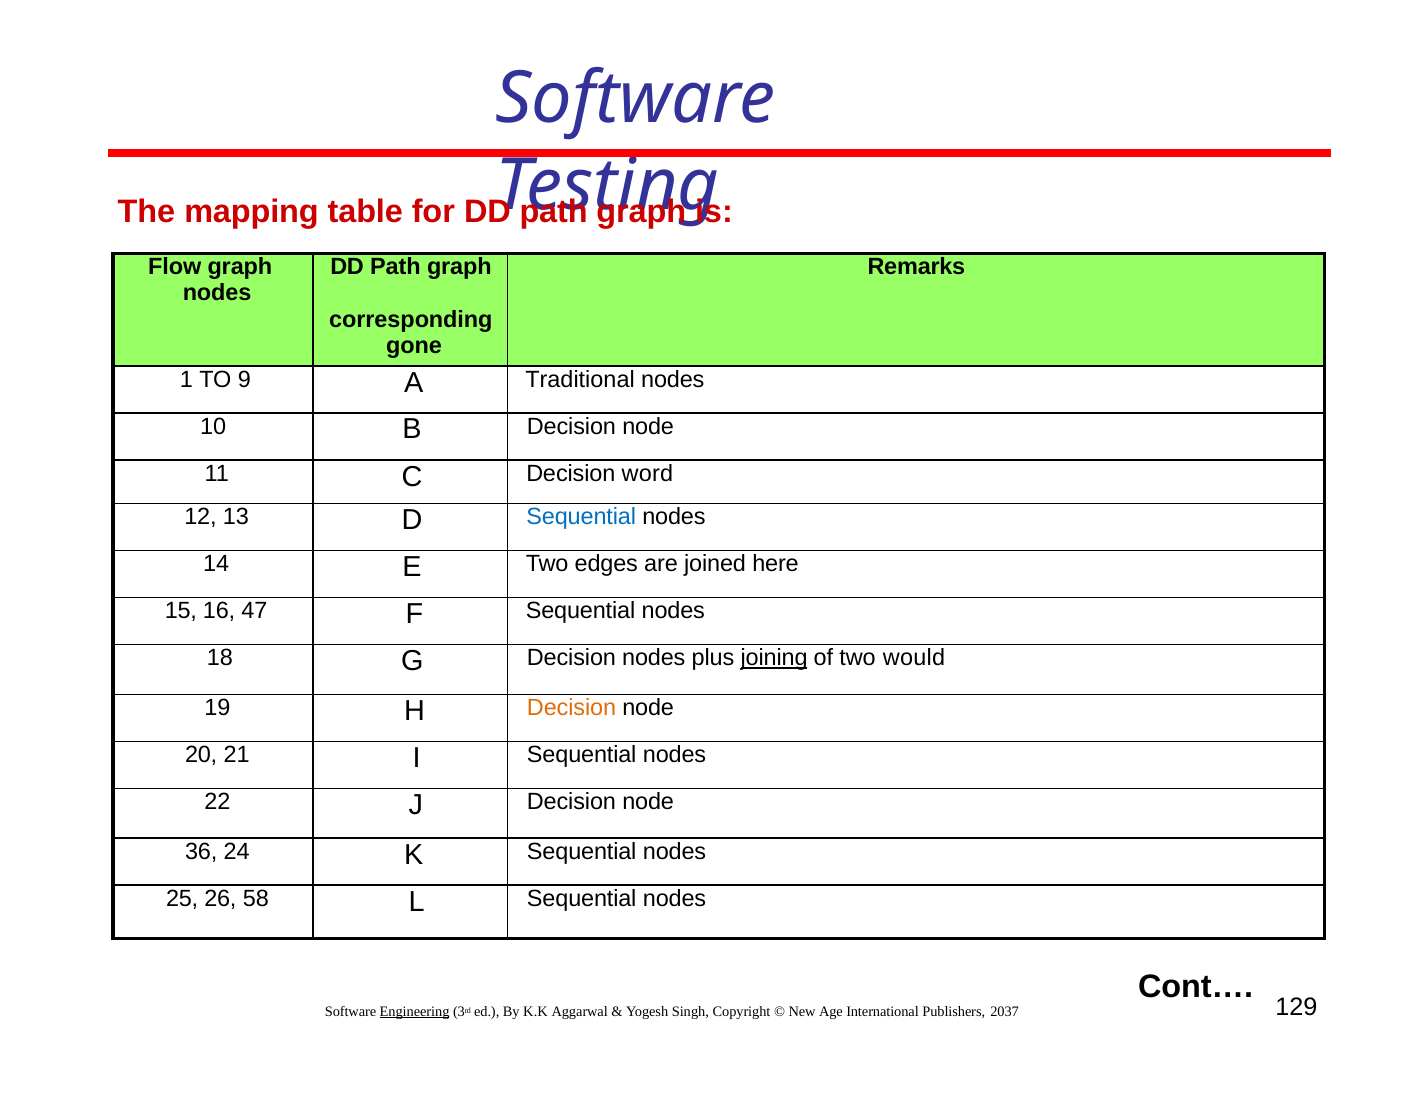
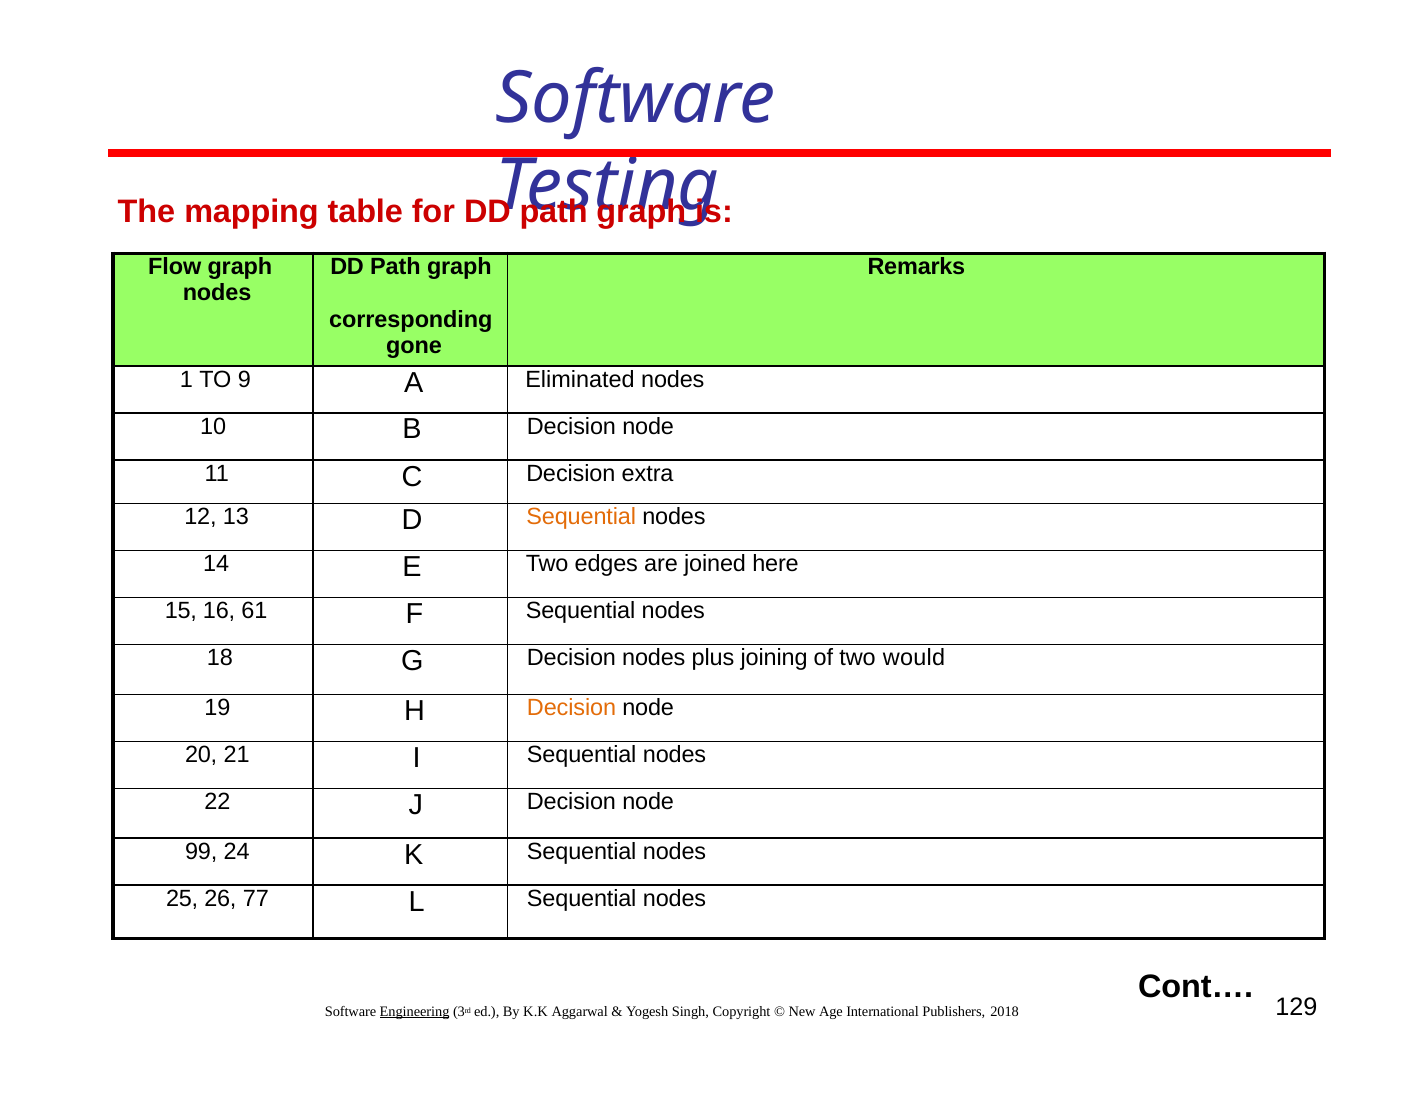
Traditional: Traditional -> Eliminated
word: word -> extra
Sequential at (581, 517) colour: blue -> orange
47: 47 -> 61
joining underline: present -> none
36: 36 -> 99
58: 58 -> 77
2037: 2037 -> 2018
